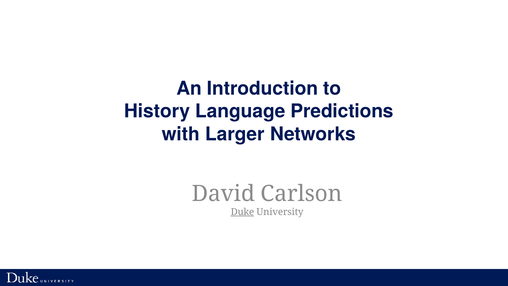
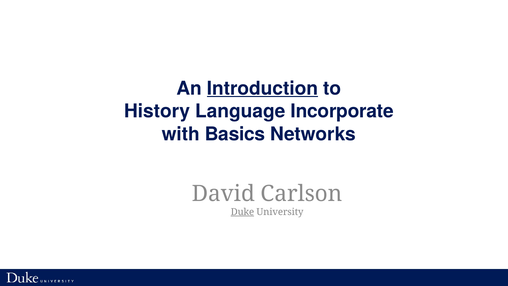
Introduction underline: none -> present
Predictions: Predictions -> Incorporate
Larger: Larger -> Basics
